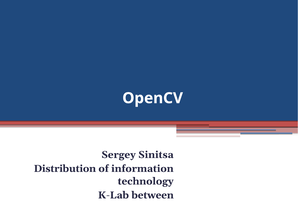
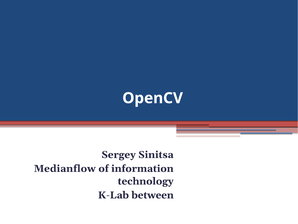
Distribution: Distribution -> Medianflow
